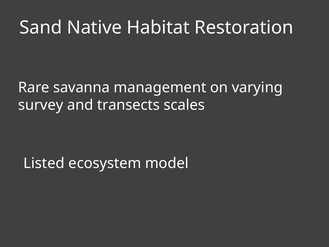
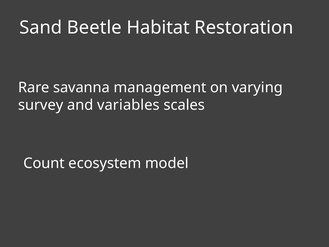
Native: Native -> Beetle
transects: transects -> variables
Listed: Listed -> Count
